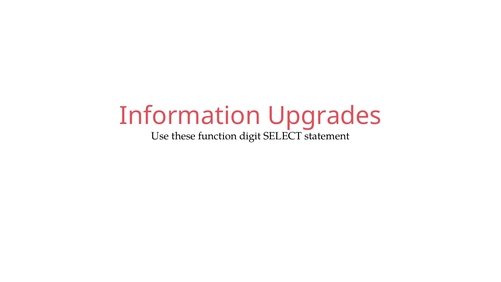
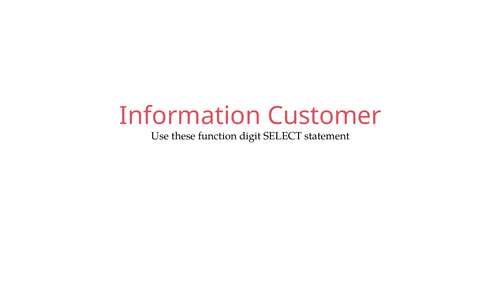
Upgrades: Upgrades -> Customer
